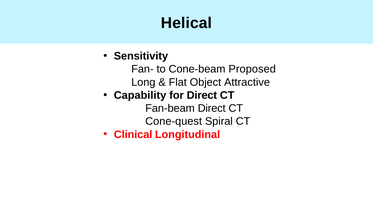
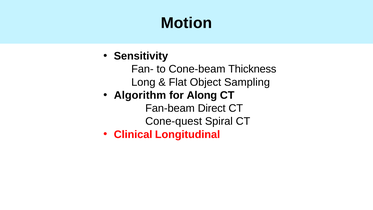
Helical: Helical -> Motion
Proposed: Proposed -> Thickness
Attractive: Attractive -> Sampling
Capability: Capability -> Algorithm
for Direct: Direct -> Along
